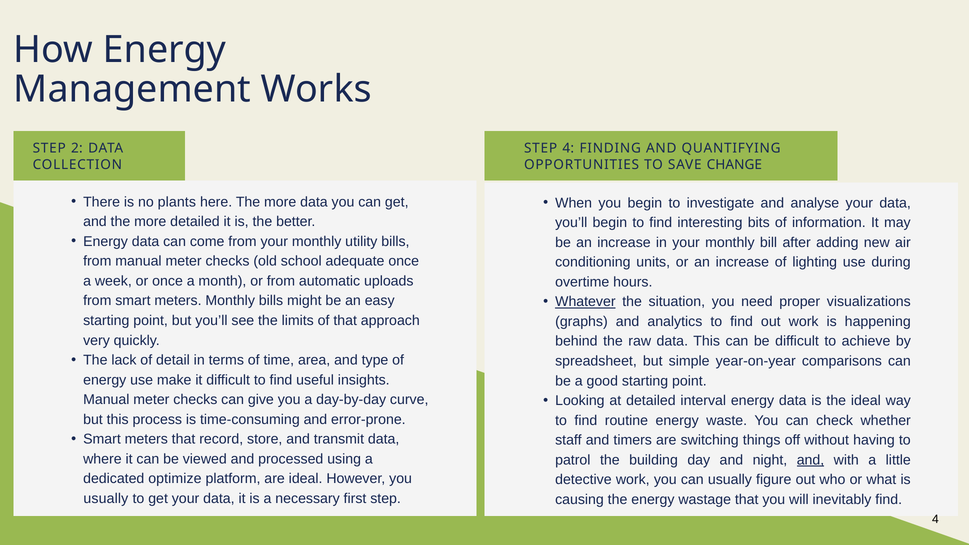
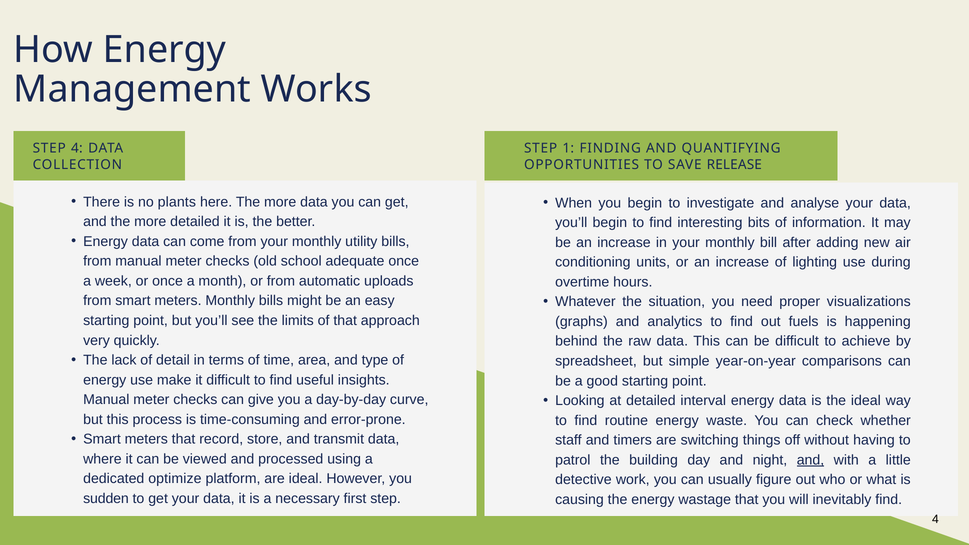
STEP 2: 2 -> 4
STEP 4: 4 -> 1
CHANGE: CHANGE -> RELEASE
Whatever underline: present -> none
out work: work -> fuels
usually at (106, 499): usually -> sudden
